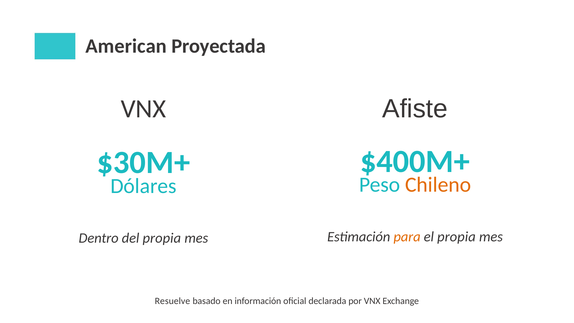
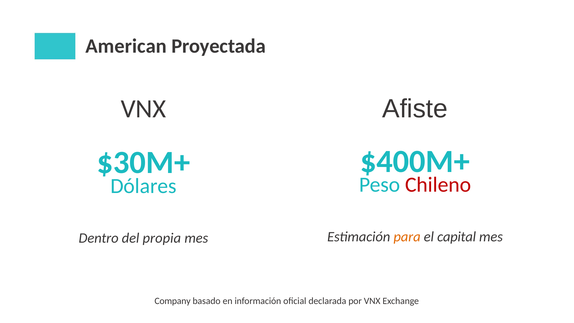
Chileno colour: orange -> red
el propia: propia -> capital
Resuelve: Resuelve -> Company
